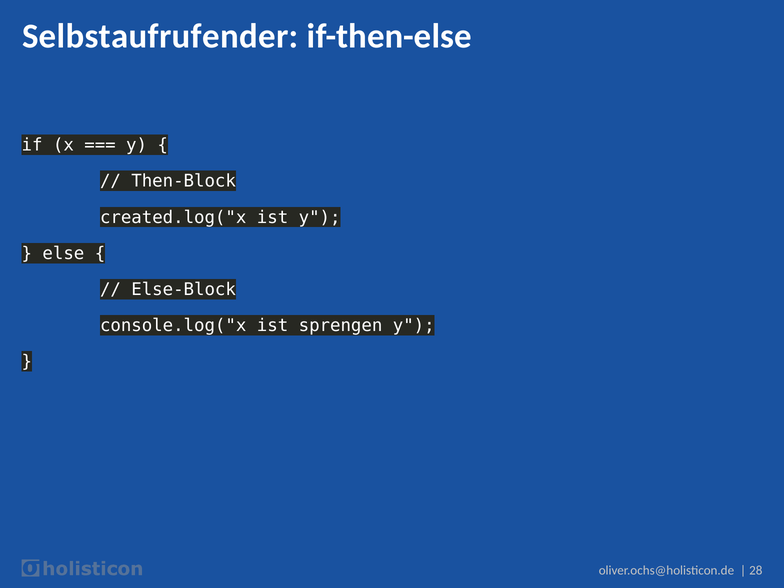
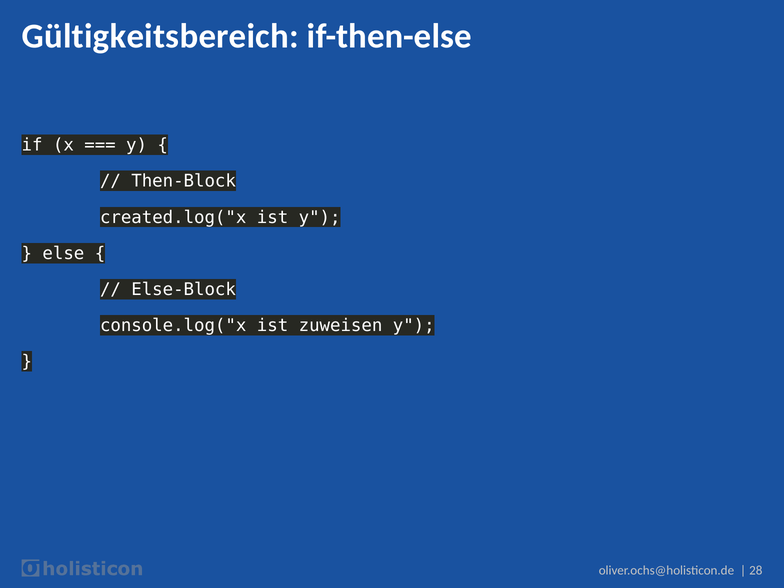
Selbstaufrufender: Selbstaufrufender -> Gültigkeitsbereich
sprengen: sprengen -> zuweisen
